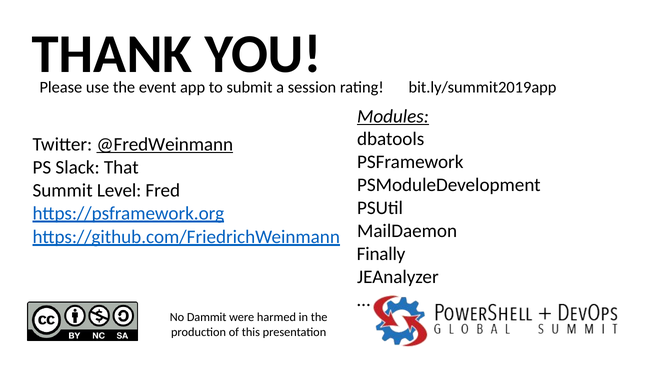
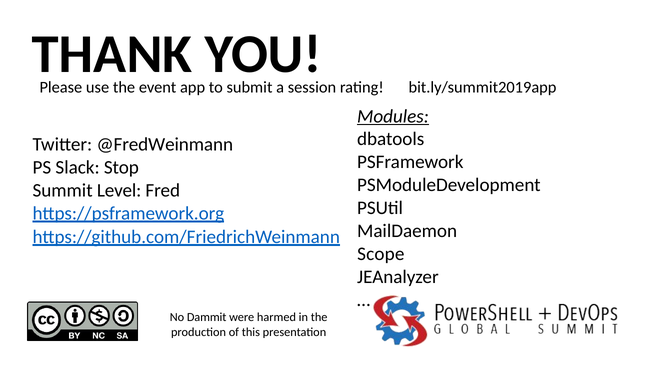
@FredWeinmann underline: present -> none
That: That -> Stop
Finally: Finally -> Scope
